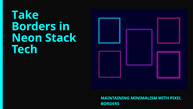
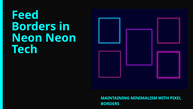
Take: Take -> Feed
Neon Stack: Stack -> Neon
